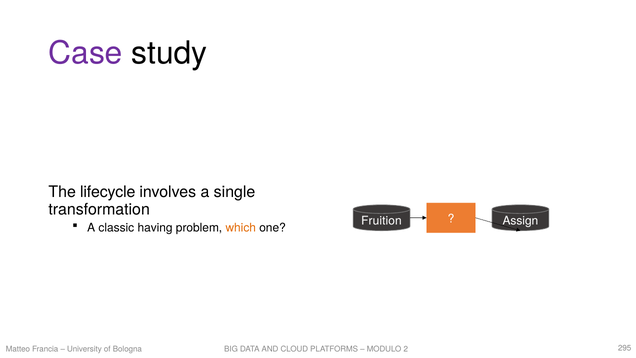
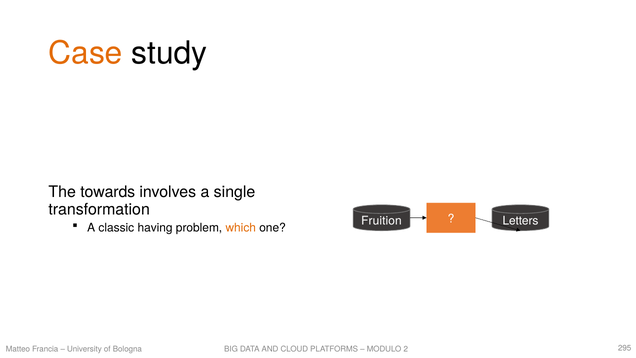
Case colour: purple -> orange
lifecycle: lifecycle -> towards
Assign: Assign -> Letters
